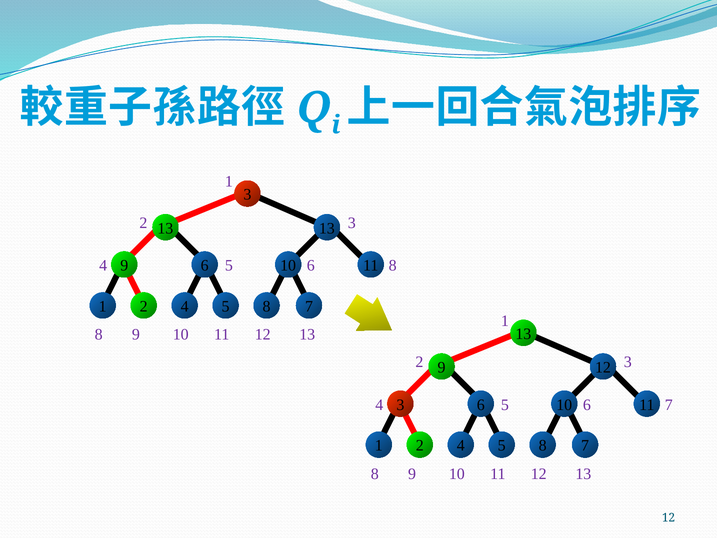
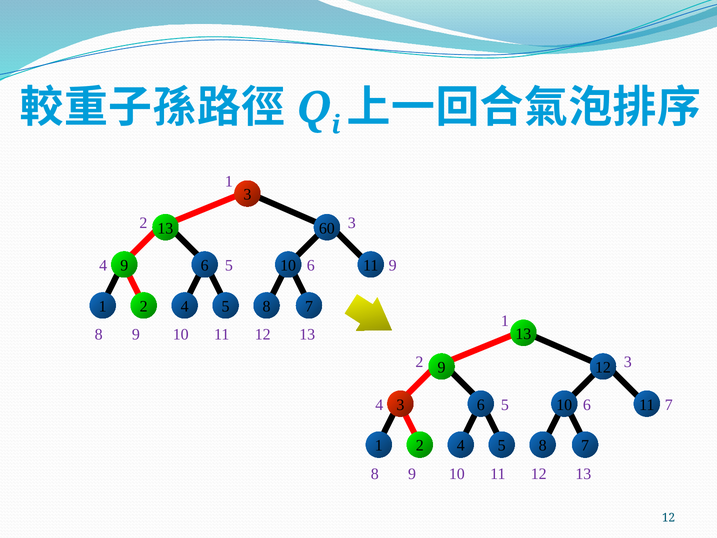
13 13: 13 -> 60
6 8: 8 -> 9
